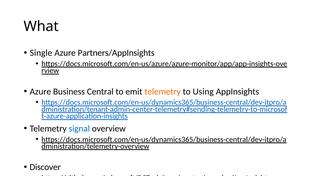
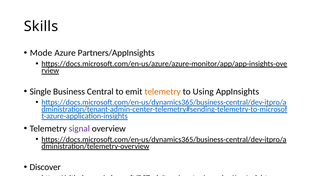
What: What -> Skills
Single: Single -> Mode
Azure at (40, 92): Azure -> Single
signal colour: blue -> purple
